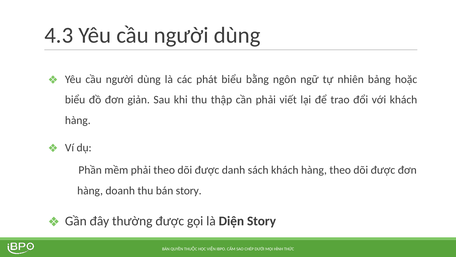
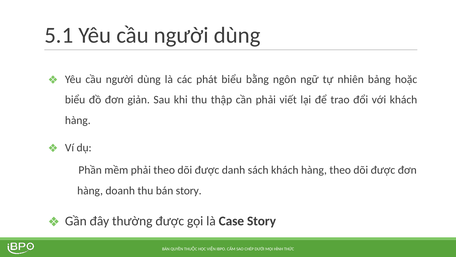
4.3: 4.3 -> 5.1
Diện: Diện -> Case
